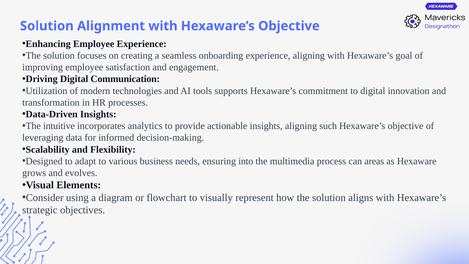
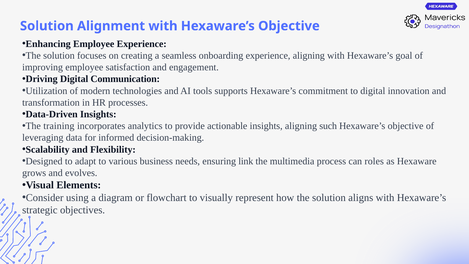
intuitive: intuitive -> training
into: into -> link
areas: areas -> roles
